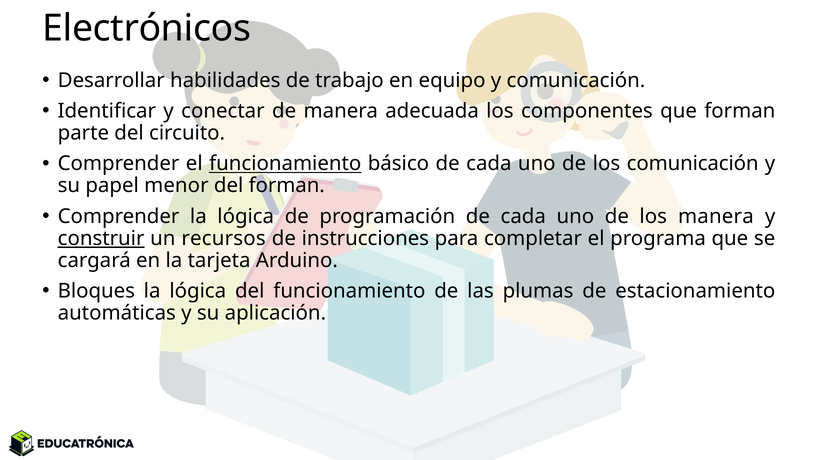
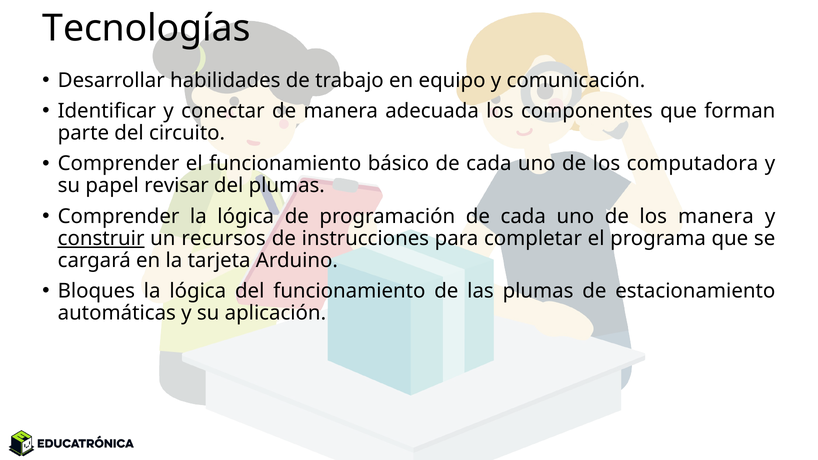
Electrónicos: Electrónicos -> Tecnologías
funcionamiento at (285, 164) underline: present -> none
los comunicación: comunicación -> computadora
menor: menor -> revisar
del forman: forman -> plumas
